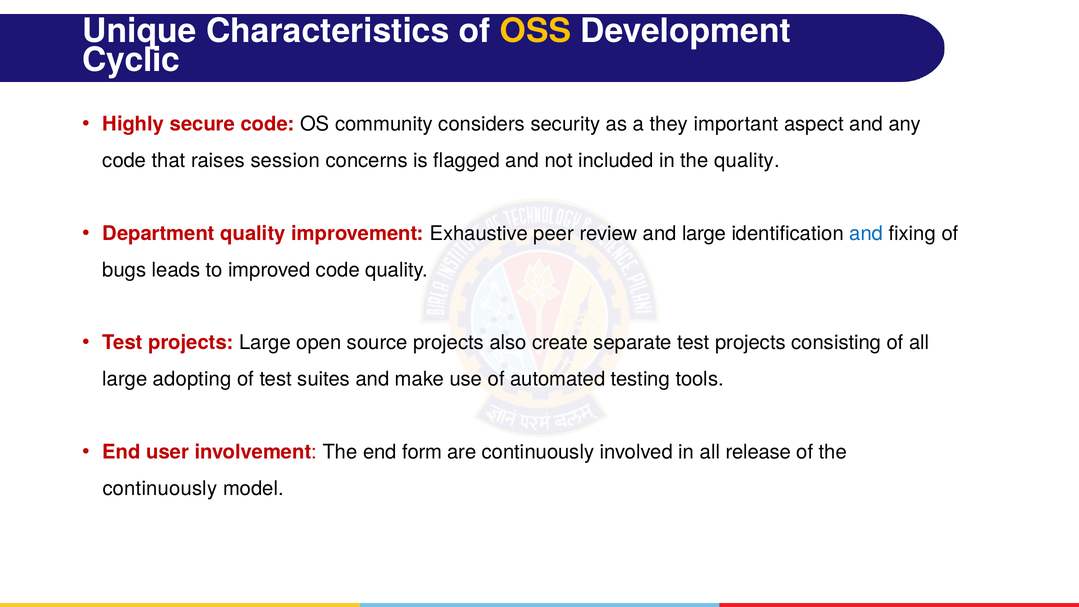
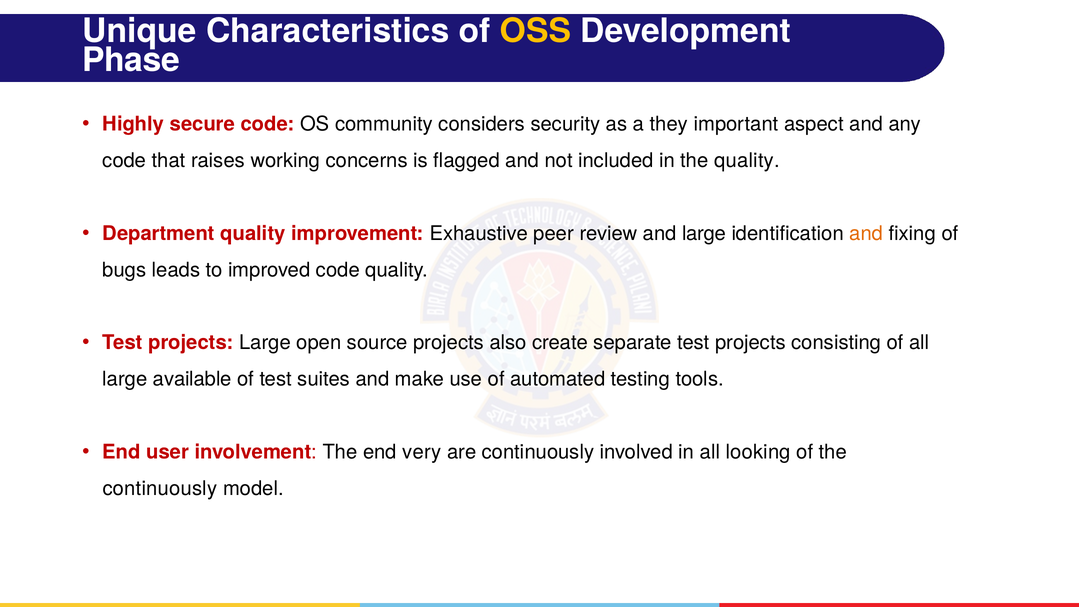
Cyclic: Cyclic -> Phase
session: session -> working
and at (866, 233) colour: blue -> orange
adopting: adopting -> available
form: form -> very
release: release -> looking
